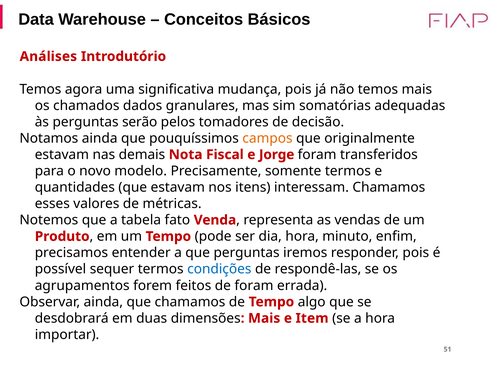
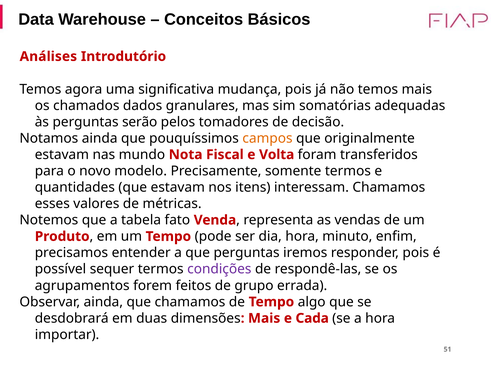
demais: demais -> mundo
Jorge: Jorge -> Volta
condições colour: blue -> purple
de foram: foram -> grupo
Item: Item -> Cada
